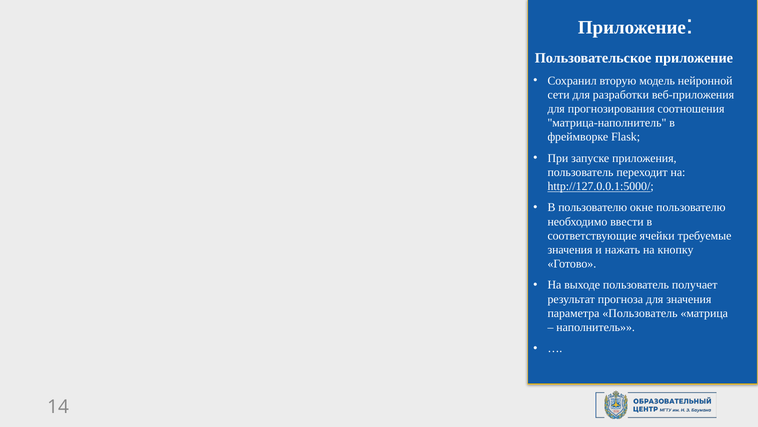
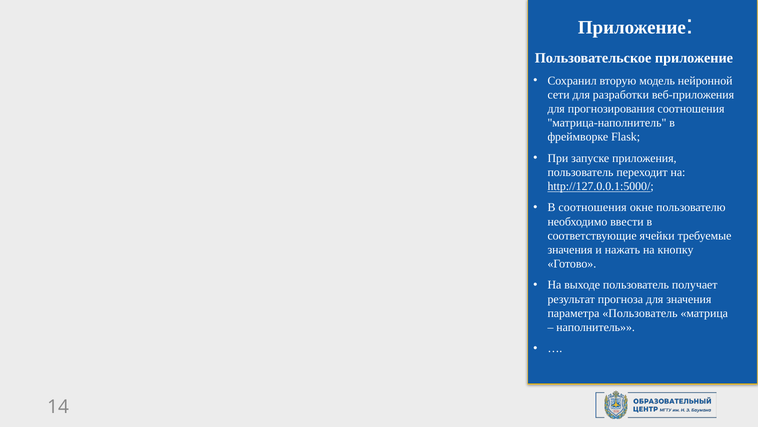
В пользователю: пользователю -> соотношения
